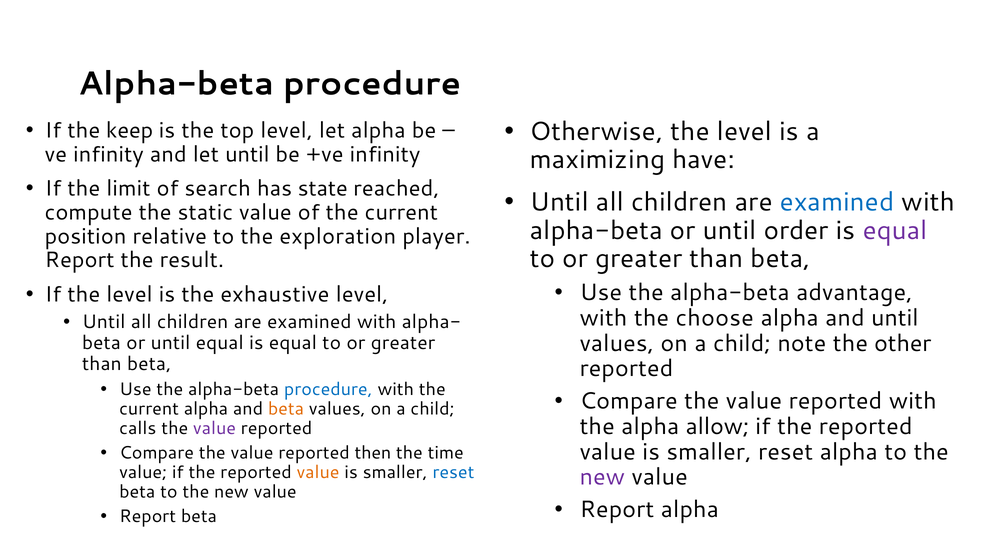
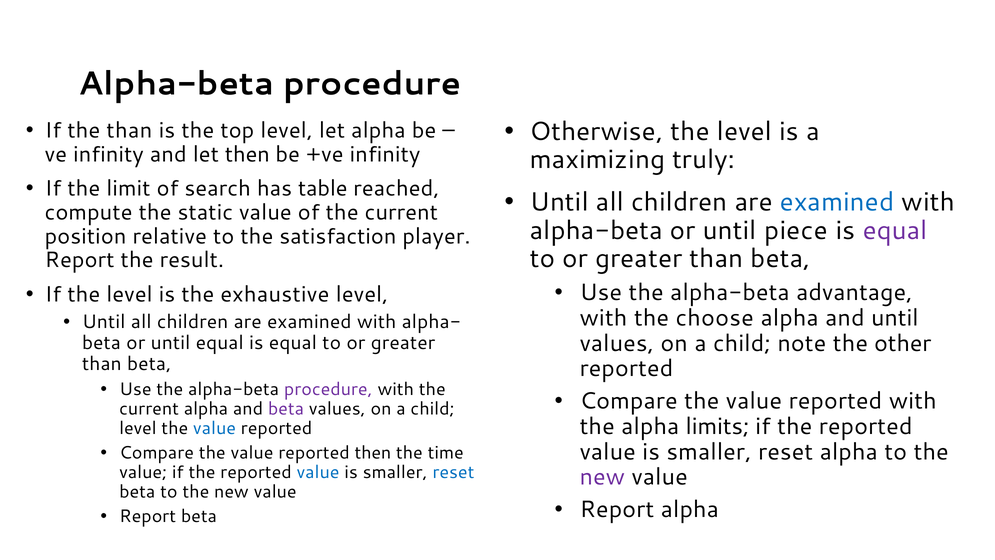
the keep: keep -> than
let until: until -> then
have: have -> truly
state: state -> table
order: order -> piece
exploration: exploration -> satisfaction
procedure at (328, 389) colour: blue -> purple
beta at (286, 409) colour: orange -> purple
allow: allow -> limits
calls at (138, 428): calls -> level
value at (214, 428) colour: purple -> blue
value at (318, 472) colour: orange -> blue
